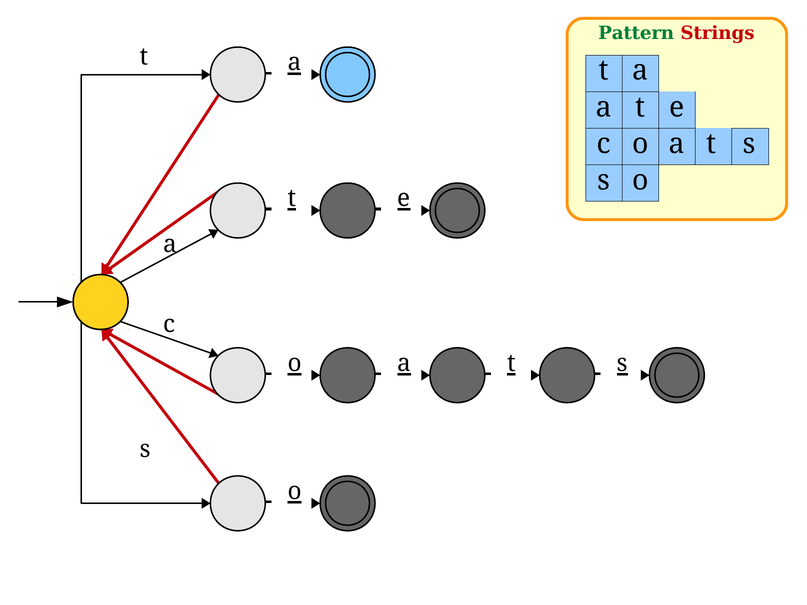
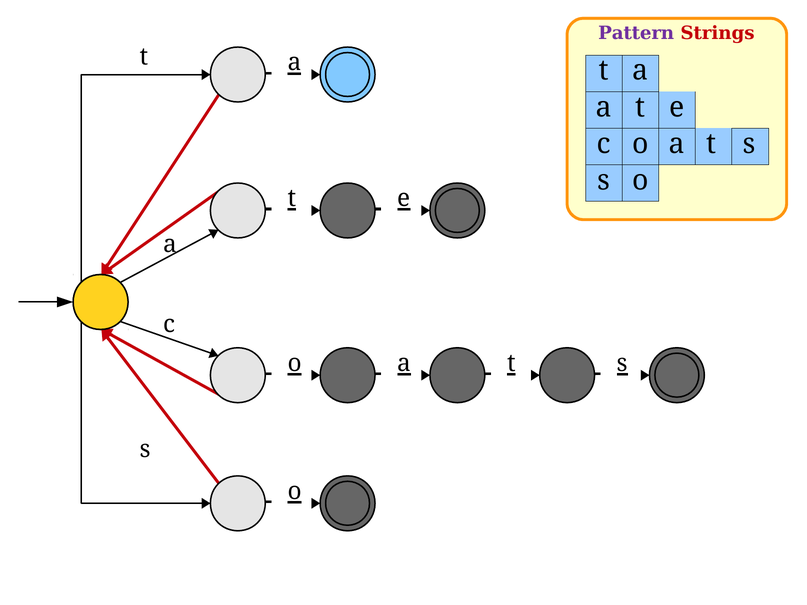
Pattern colour: green -> purple
